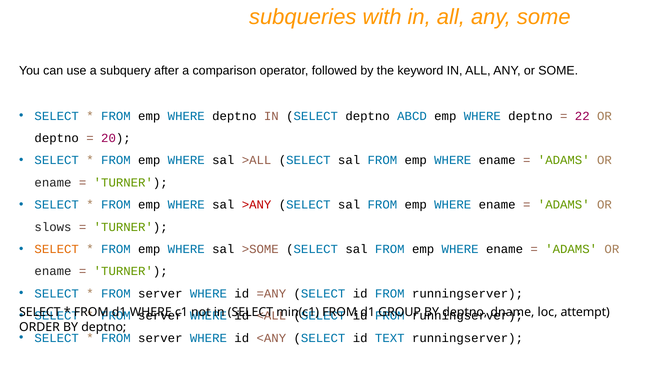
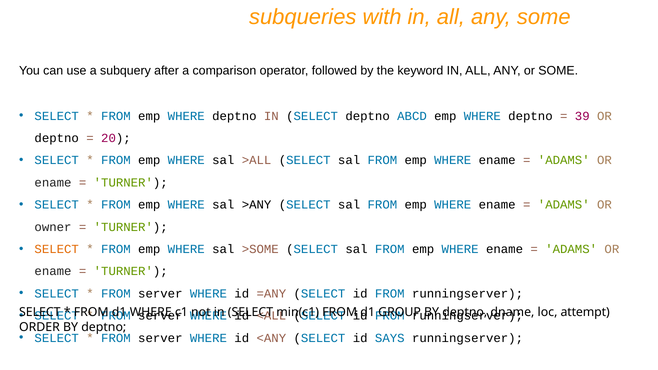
22: 22 -> 39
>ANY colour: red -> black
slows: slows -> owner
TEXT: TEXT -> SAYS
